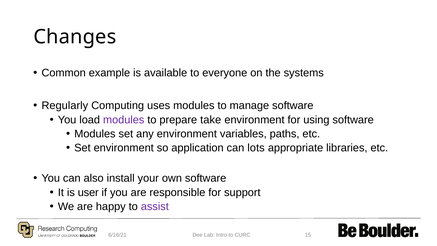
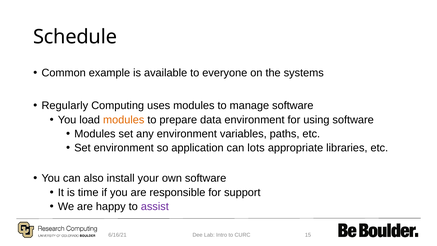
Changes: Changes -> Schedule
modules at (124, 120) colour: purple -> orange
take: take -> data
user: user -> time
